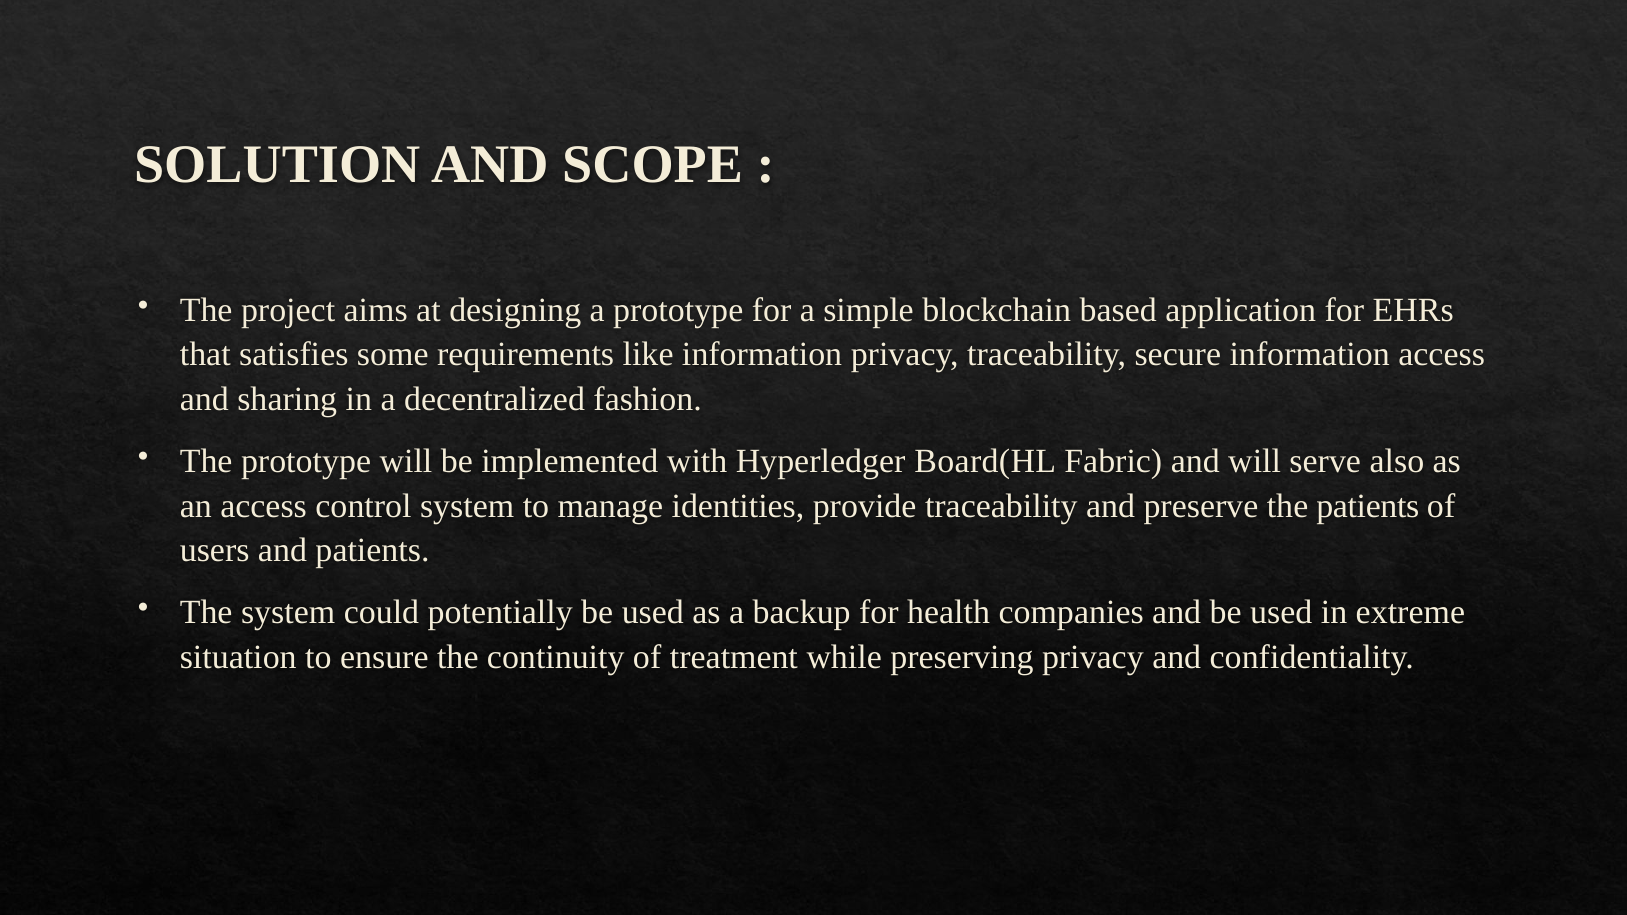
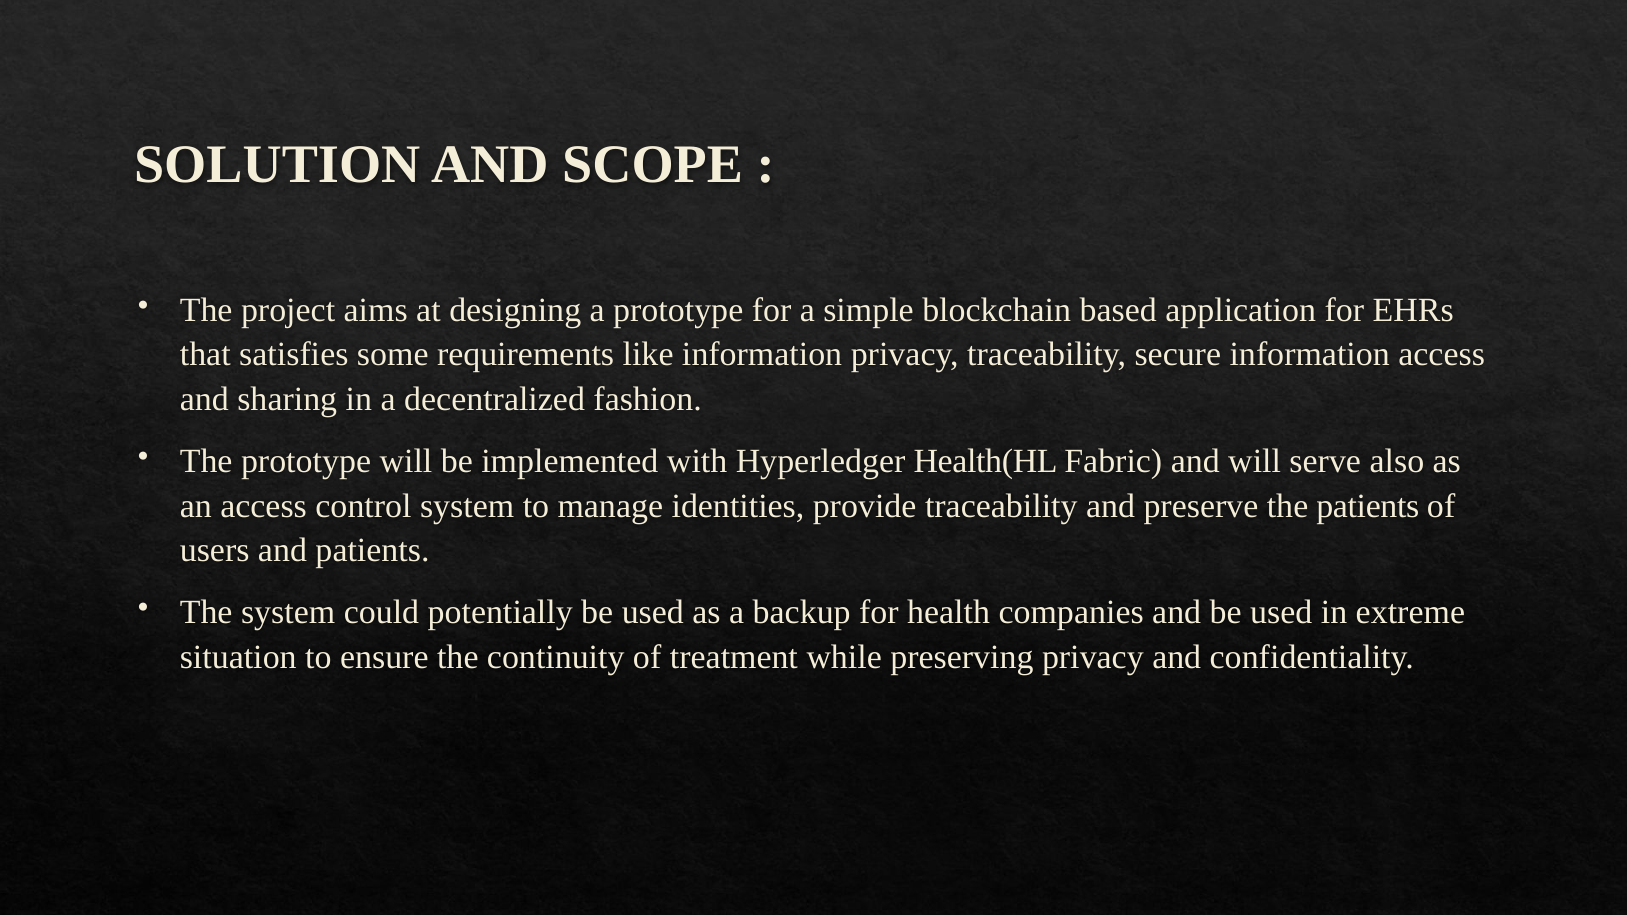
Board(HL: Board(HL -> Health(HL
